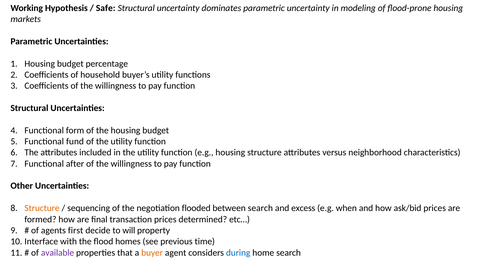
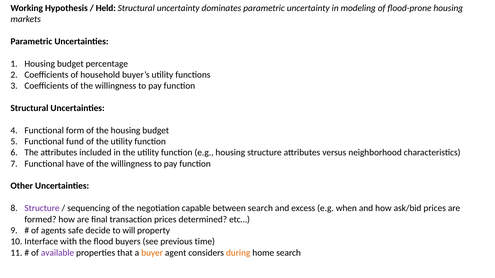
Safe: Safe -> Held
after: after -> have
Structure at (42, 209) colour: orange -> purple
flooded: flooded -> capable
first: first -> safe
homes: homes -> buyers
during colour: blue -> orange
